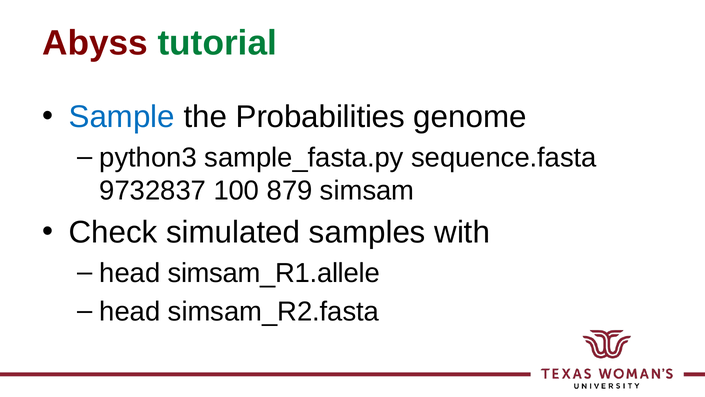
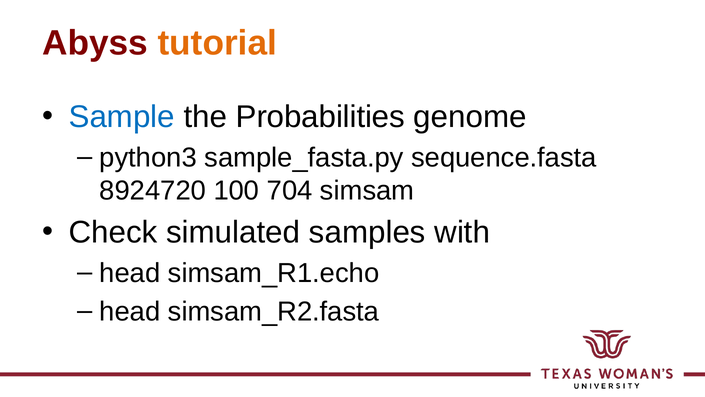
tutorial colour: green -> orange
9732837: 9732837 -> 8924720
879: 879 -> 704
simsam_R1.allele: simsam_R1.allele -> simsam_R1.echo
